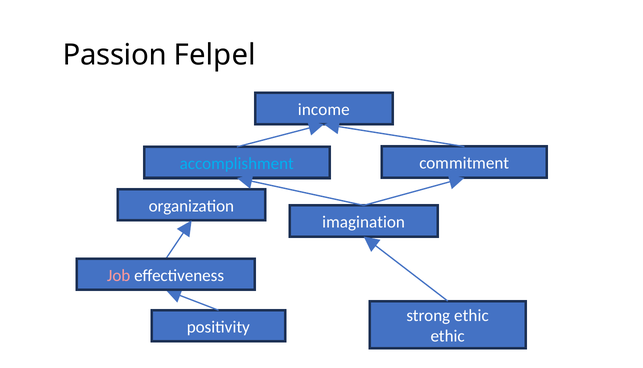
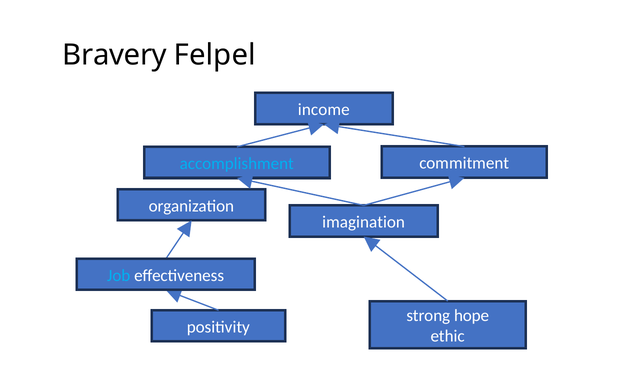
Passion: Passion -> Bravery
Job colour: pink -> light blue
strong ethic: ethic -> hope
